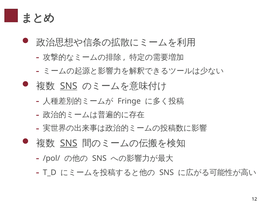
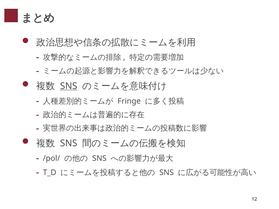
SNS at (69, 143) underline: present -> none
